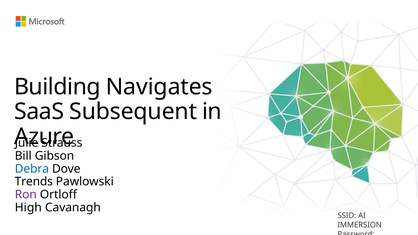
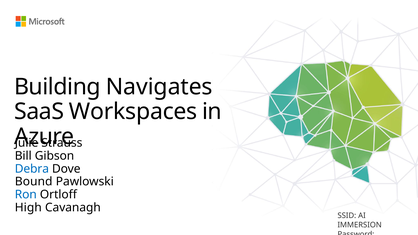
Subsequent: Subsequent -> Workspaces
Trends: Trends -> Bound
Ron colour: purple -> blue
